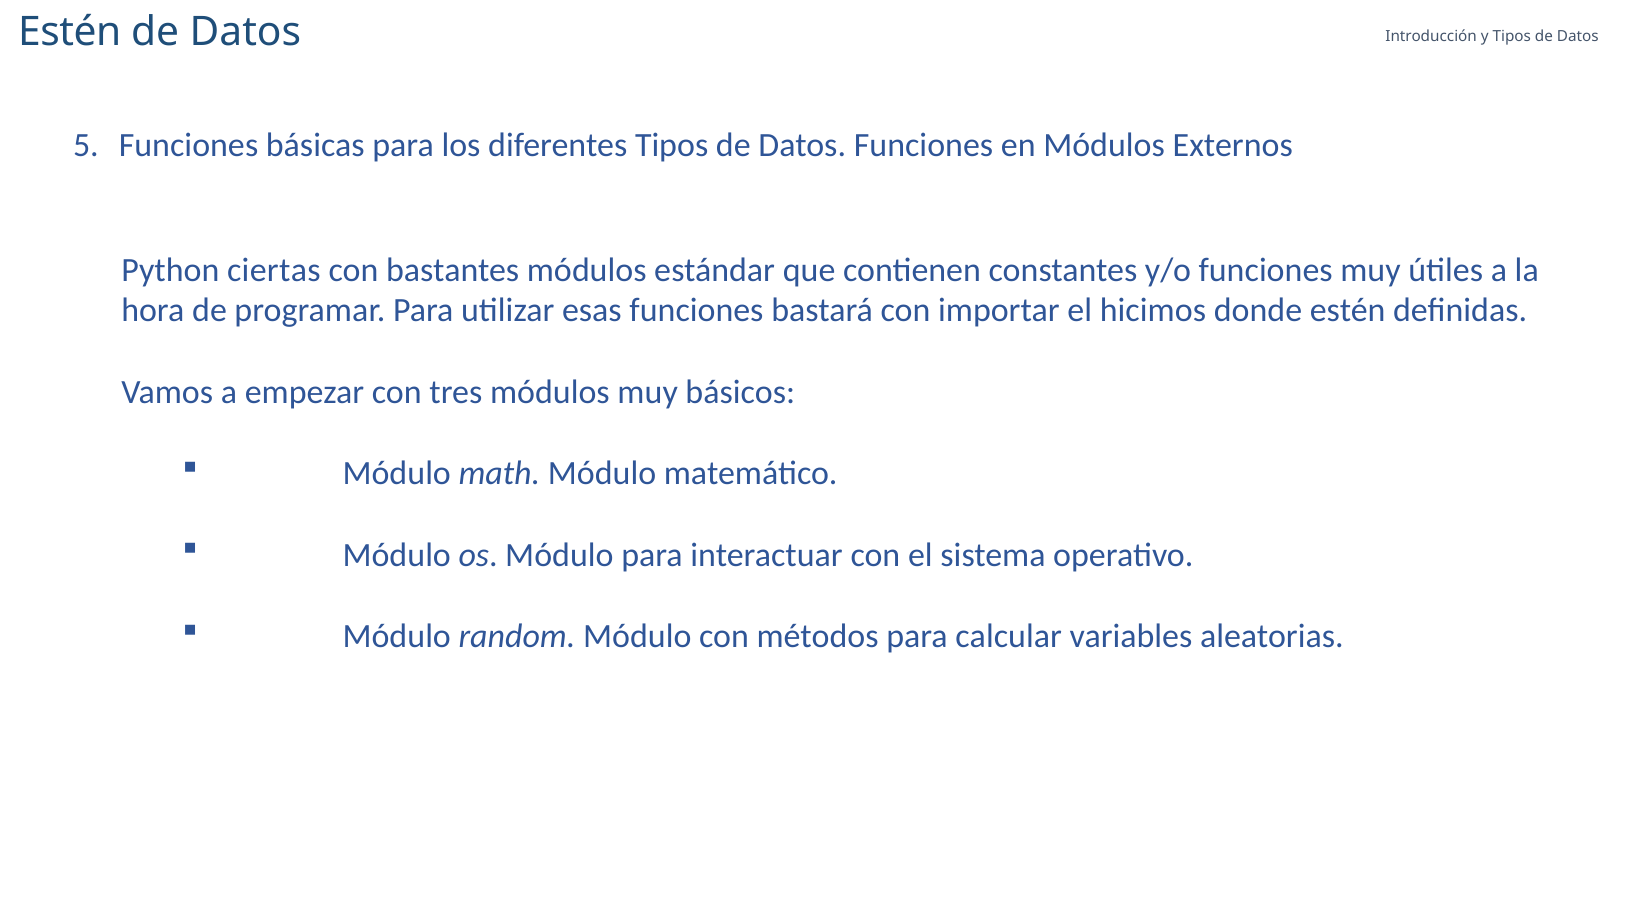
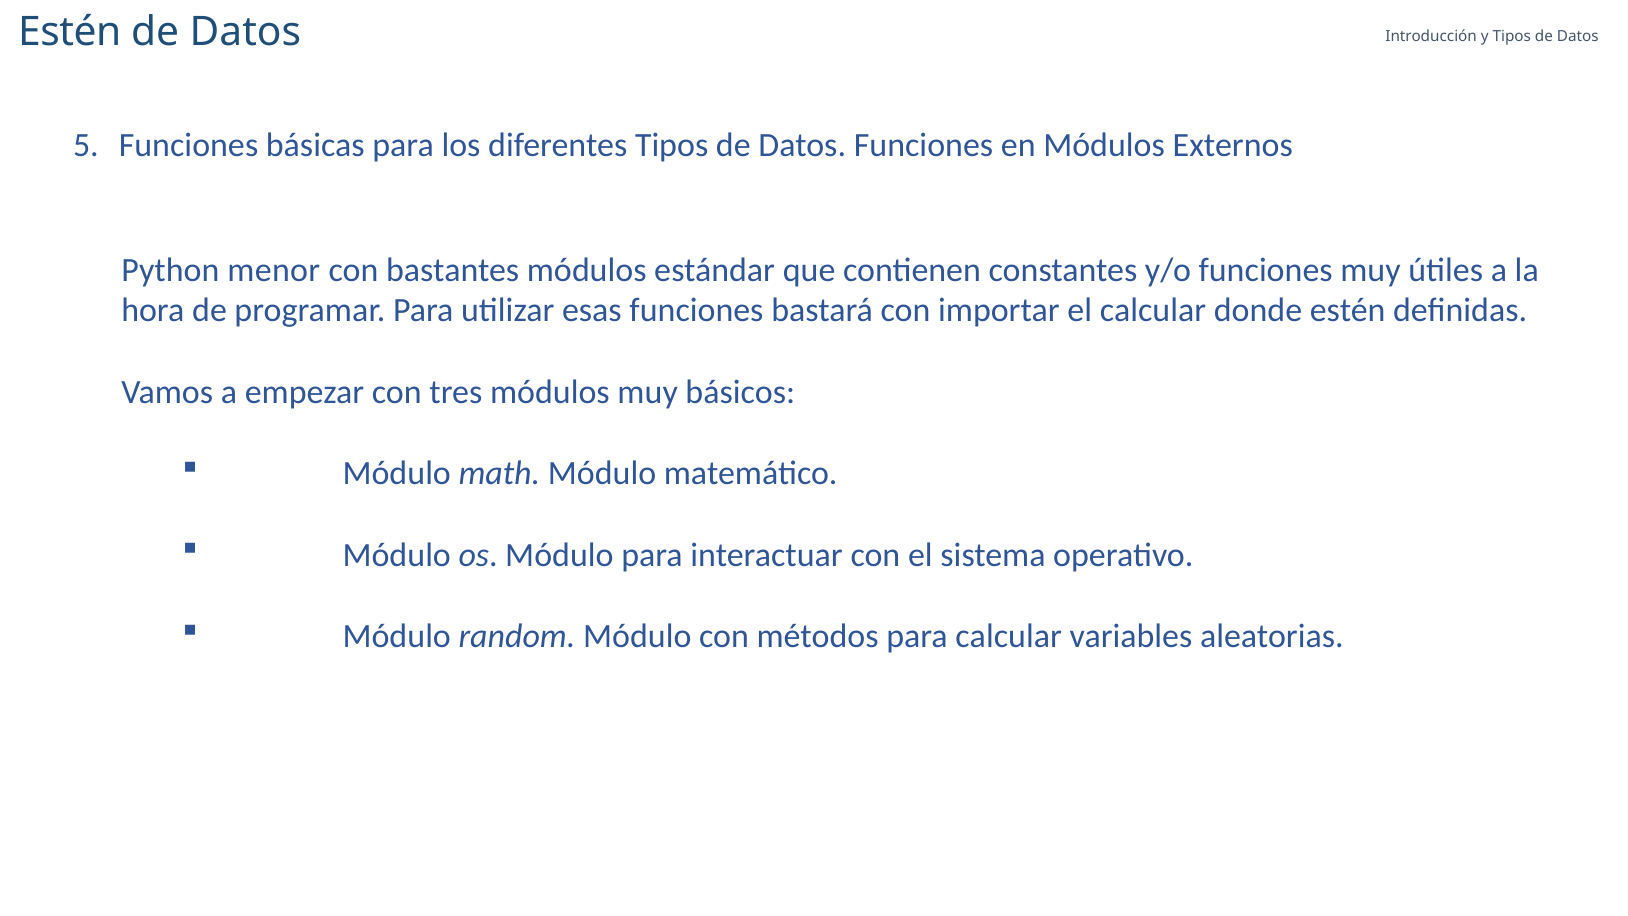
ciertas: ciertas -> menor
el hicimos: hicimos -> calcular
